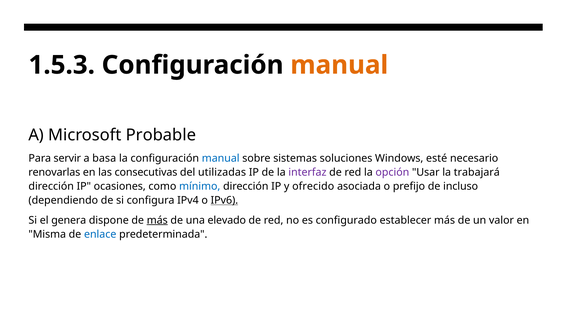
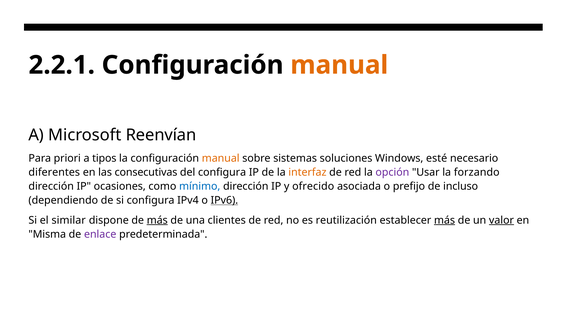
1.5.3: 1.5.3 -> 2.2.1
Probable: Probable -> Reenvían
servir: servir -> priori
basa: basa -> tipos
manual at (221, 158) colour: blue -> orange
renovarlas: renovarlas -> diferentes
del utilizadas: utilizadas -> configura
interfaz colour: purple -> orange
trabajará: trabajará -> forzando
genera: genera -> similar
elevado: elevado -> clientes
configurado: configurado -> reutilización
más at (445, 220) underline: none -> present
valor underline: none -> present
enlace colour: blue -> purple
